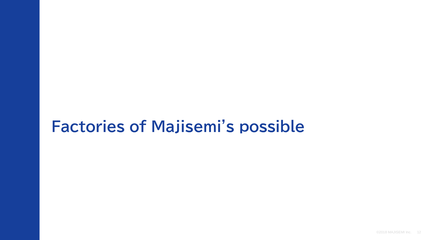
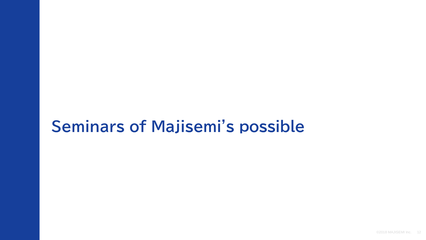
Factories: Factories -> Seminars
